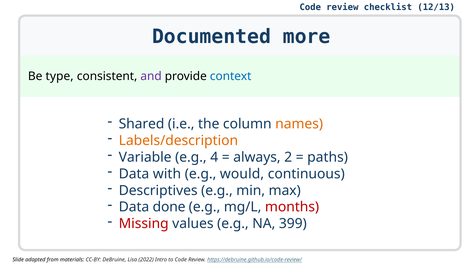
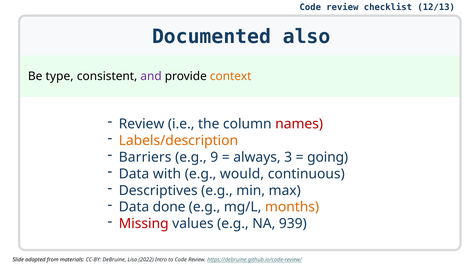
more: more -> also
context colour: blue -> orange
Shared at (142, 124): Shared -> Review
names colour: orange -> red
Variable: Variable -> Barriers
4: 4 -> 9
2: 2 -> 3
paths: paths -> going
months colour: red -> orange
399: 399 -> 939
